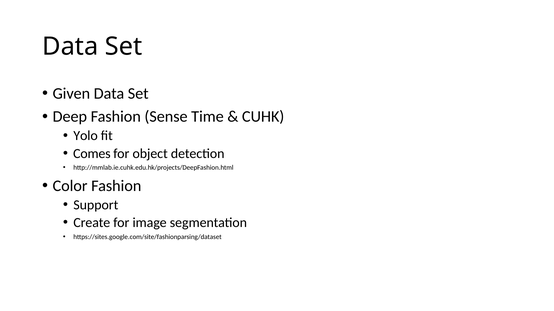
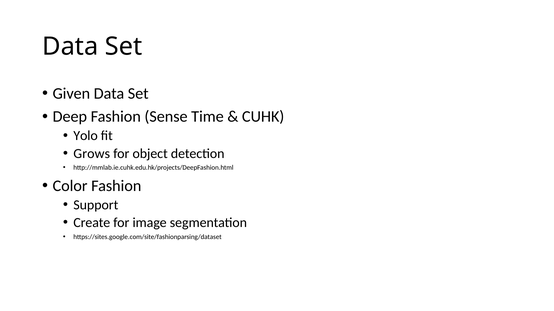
Comes: Comes -> Grows
